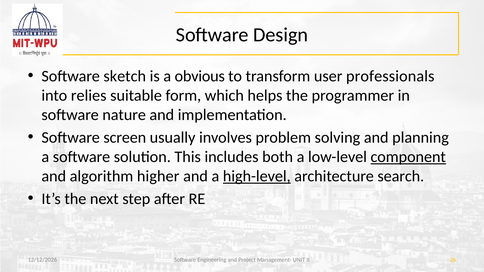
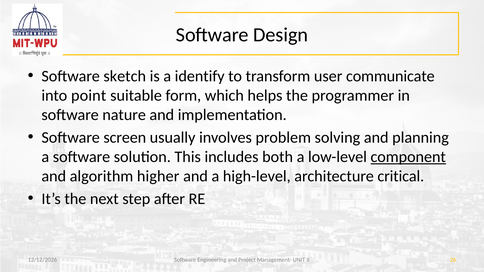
obvious: obvious -> identify
professionals: professionals -> communicate
relies: relies -> point
high-level underline: present -> none
search: search -> critical
